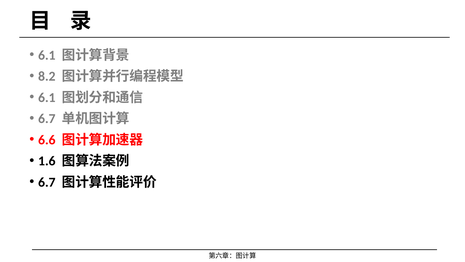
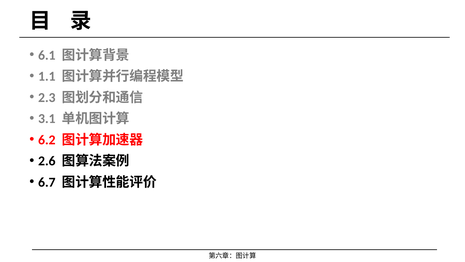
8.2: 8.2 -> 1.1
6.1 at (47, 97): 6.1 -> 2.3
6.7 at (47, 118): 6.7 -> 3.1
6.6: 6.6 -> 6.2
1.6: 1.6 -> 2.6
